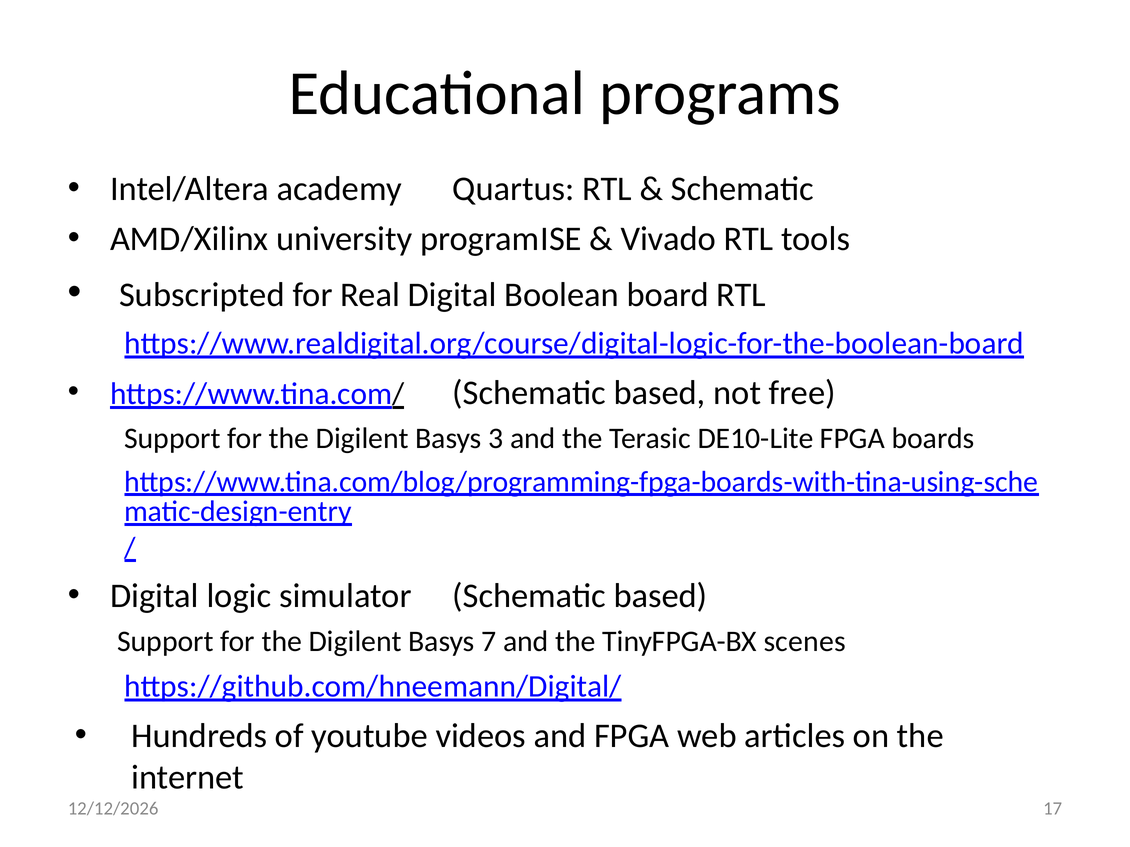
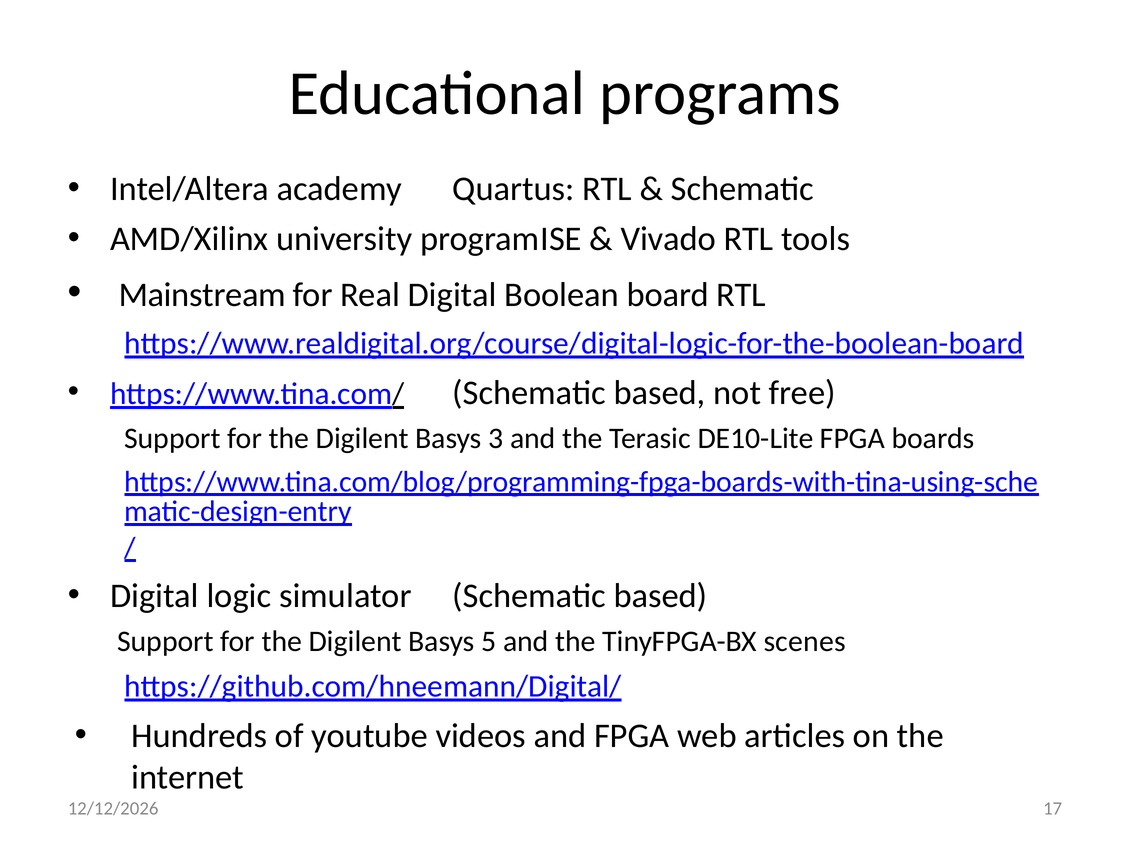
Subscripted: Subscripted -> Mainstream
7: 7 -> 5
